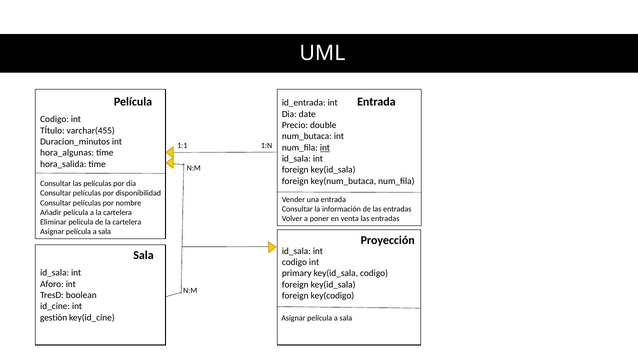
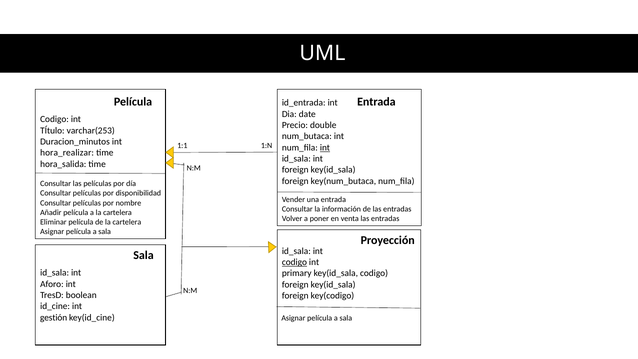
varchar(455: varchar(455 -> varchar(253
hora_algunas: hora_algunas -> hora_realizar
codigo at (294, 262) underline: none -> present
